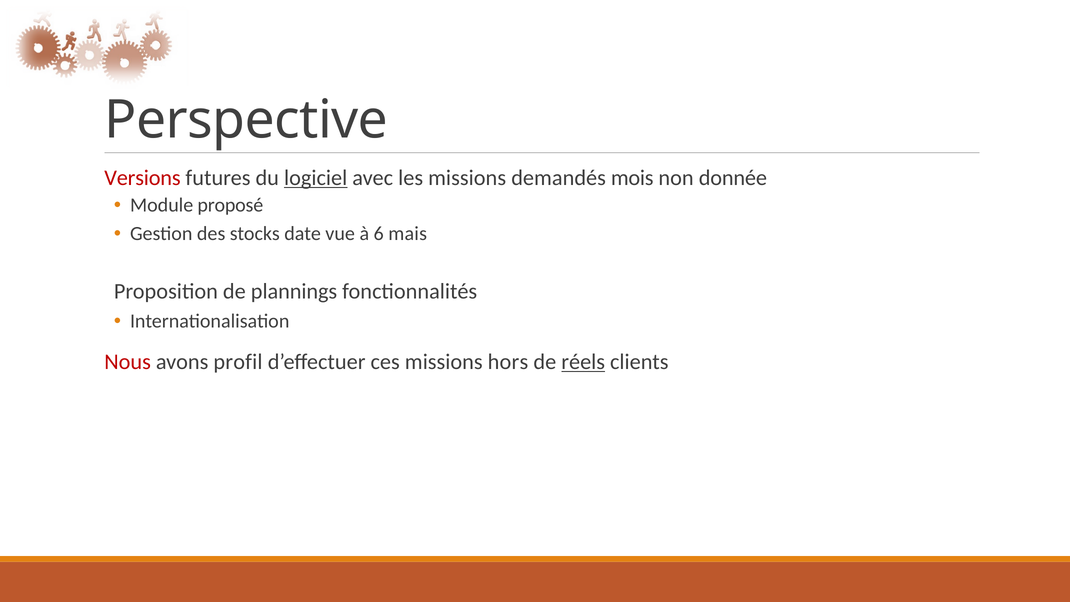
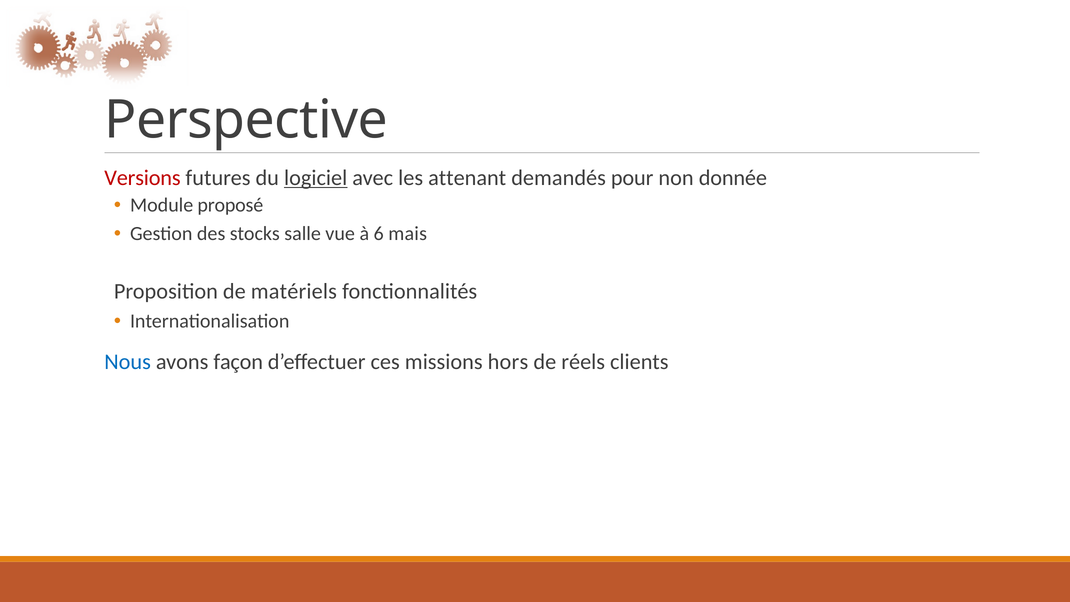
les missions: missions -> attenant
mois: mois -> pour
date: date -> salle
plannings: plannings -> matériels
Nous colour: red -> blue
profil: profil -> façon
réels underline: present -> none
